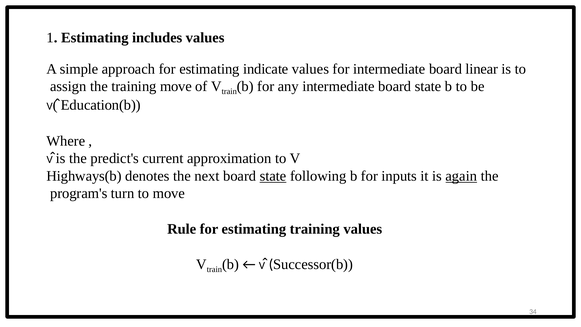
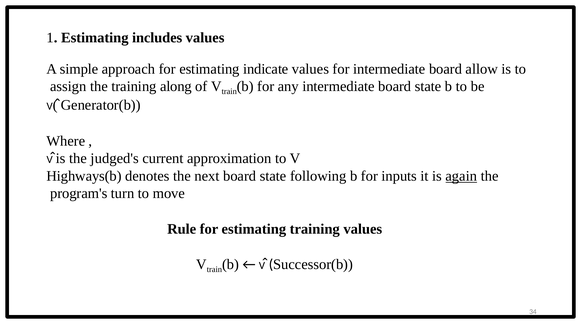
linear: linear -> allow
training move: move -> along
Education(b: Education(b -> Generator(b
predict's: predict's -> judged's
state at (273, 176) underline: present -> none
